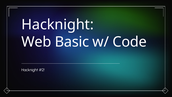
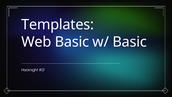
Hacknight at (58, 25): Hacknight -> Templates
w/ Code: Code -> Basic
